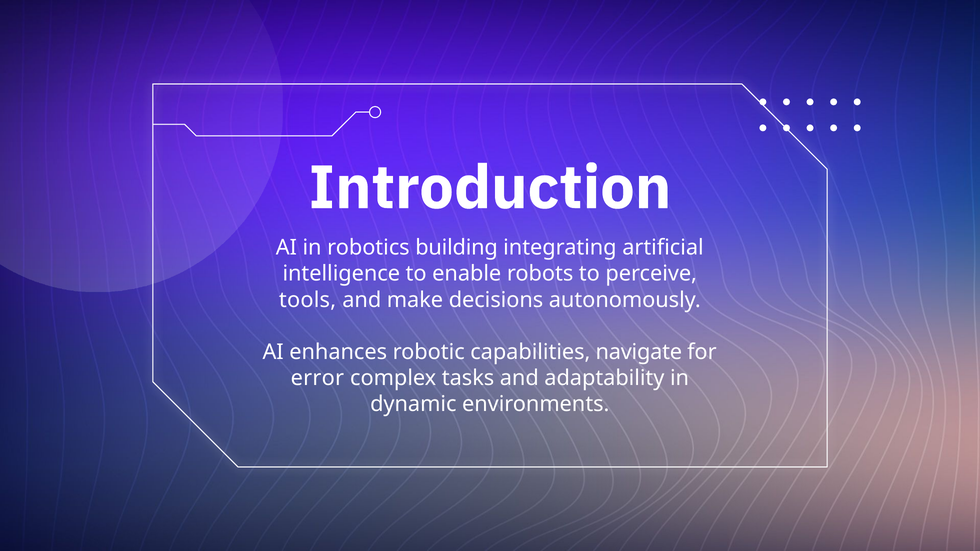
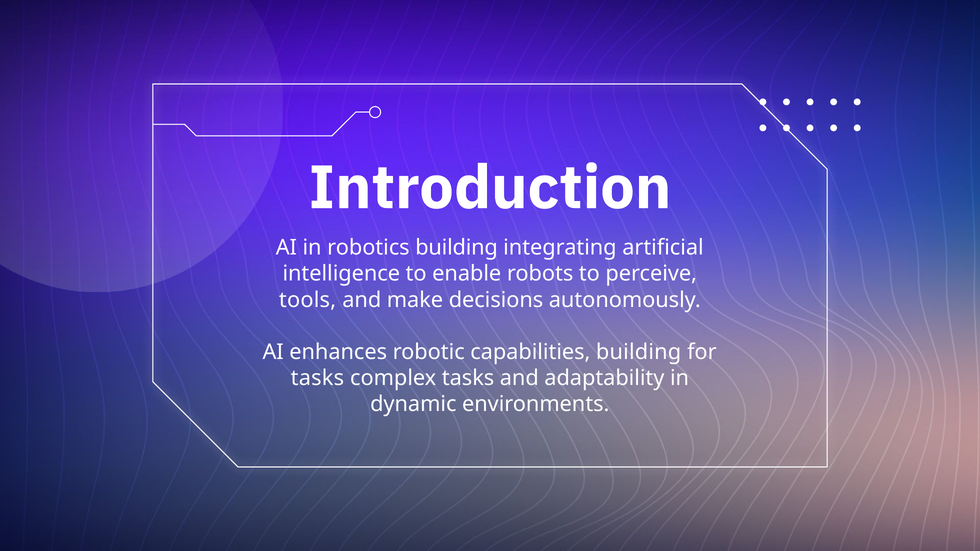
capabilities navigate: navigate -> building
error at (317, 378): error -> tasks
